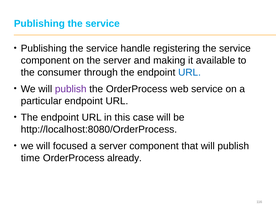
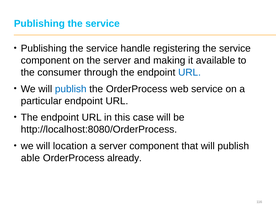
publish at (71, 89) colour: purple -> blue
focused: focused -> location
time: time -> able
